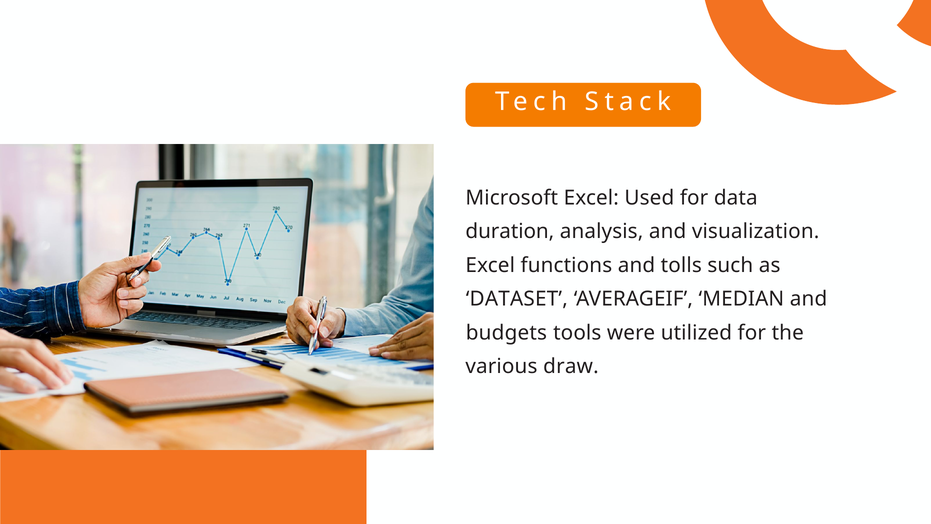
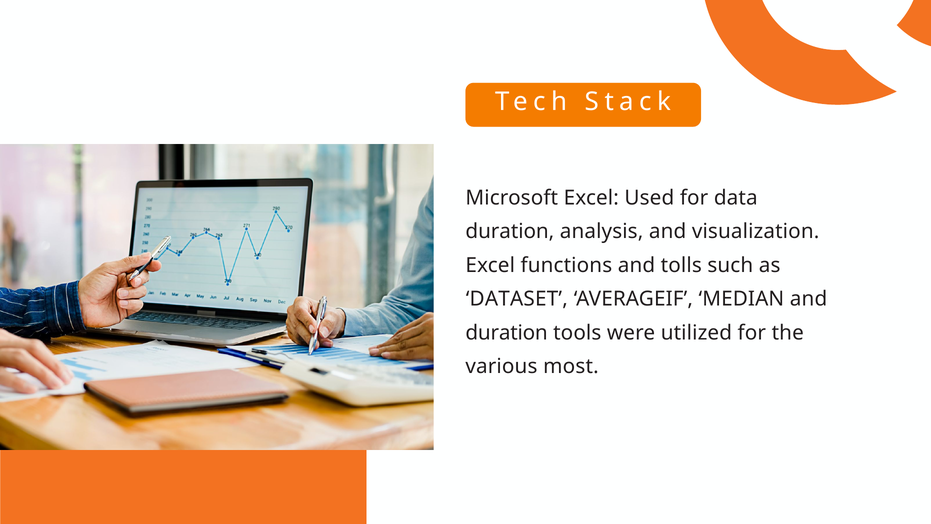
budgets at (506, 333): budgets -> duration
draw: draw -> most
